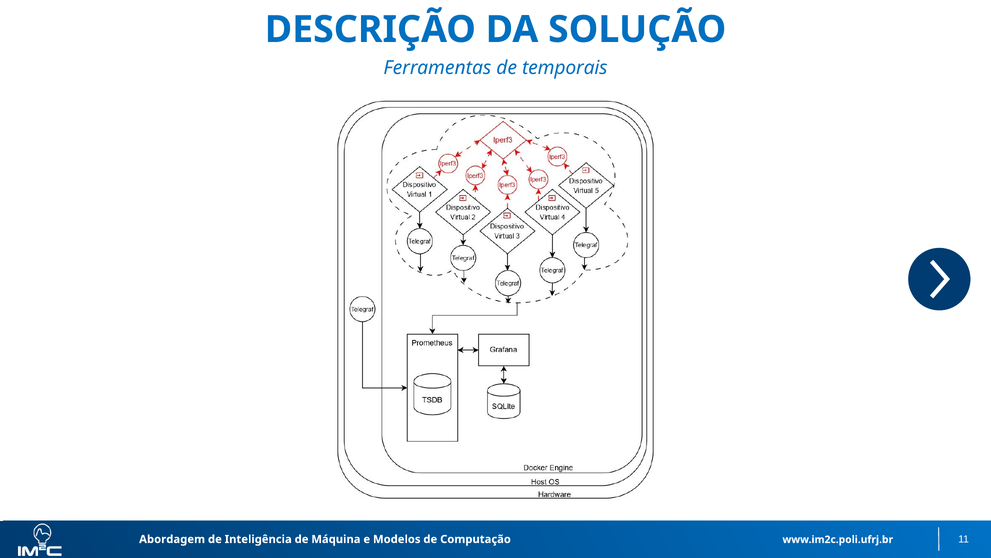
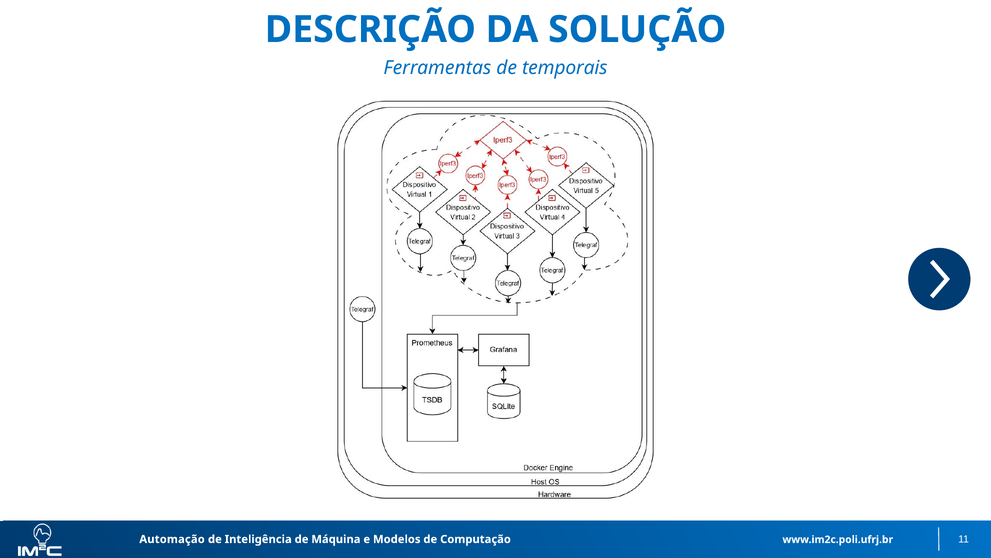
Abordagem: Abordagem -> Automação
